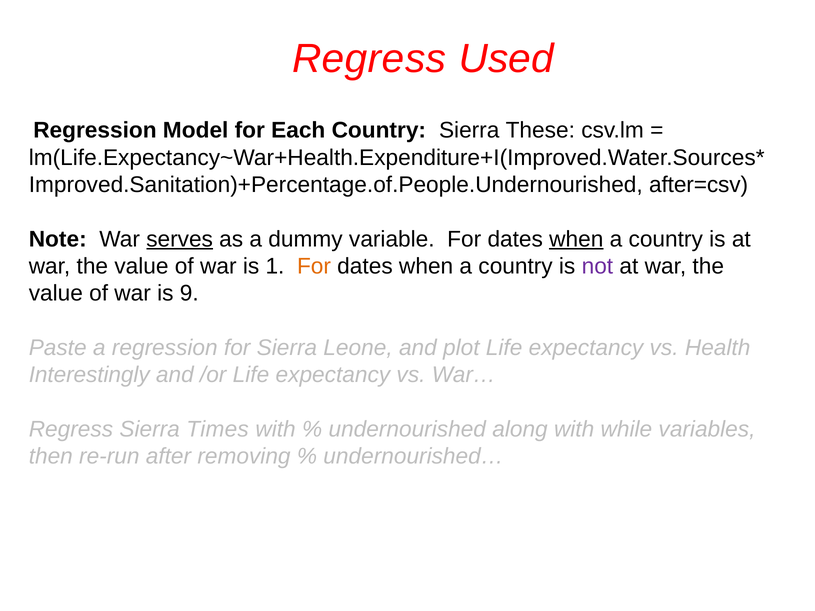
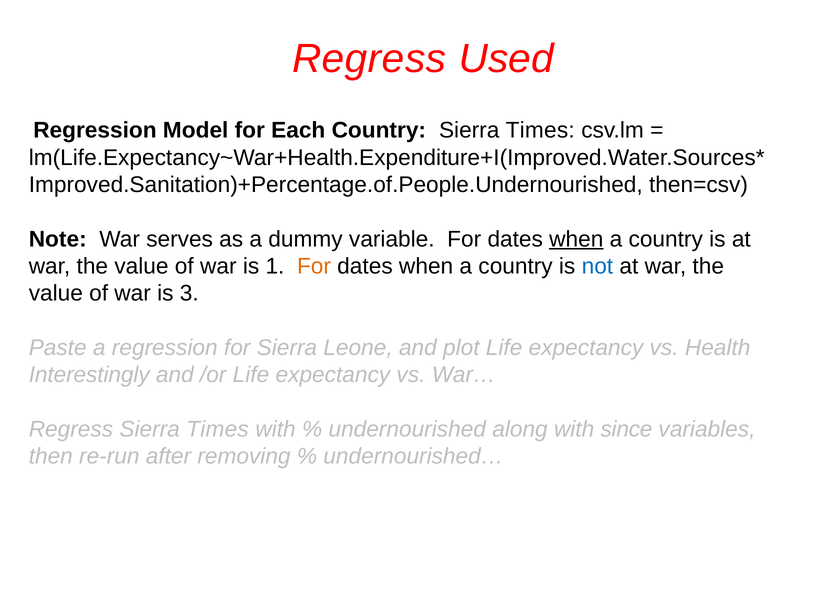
Country Sierra These: These -> Times
after=csv: after=csv -> then=csv
serves underline: present -> none
not colour: purple -> blue
9: 9 -> 3
while: while -> since
